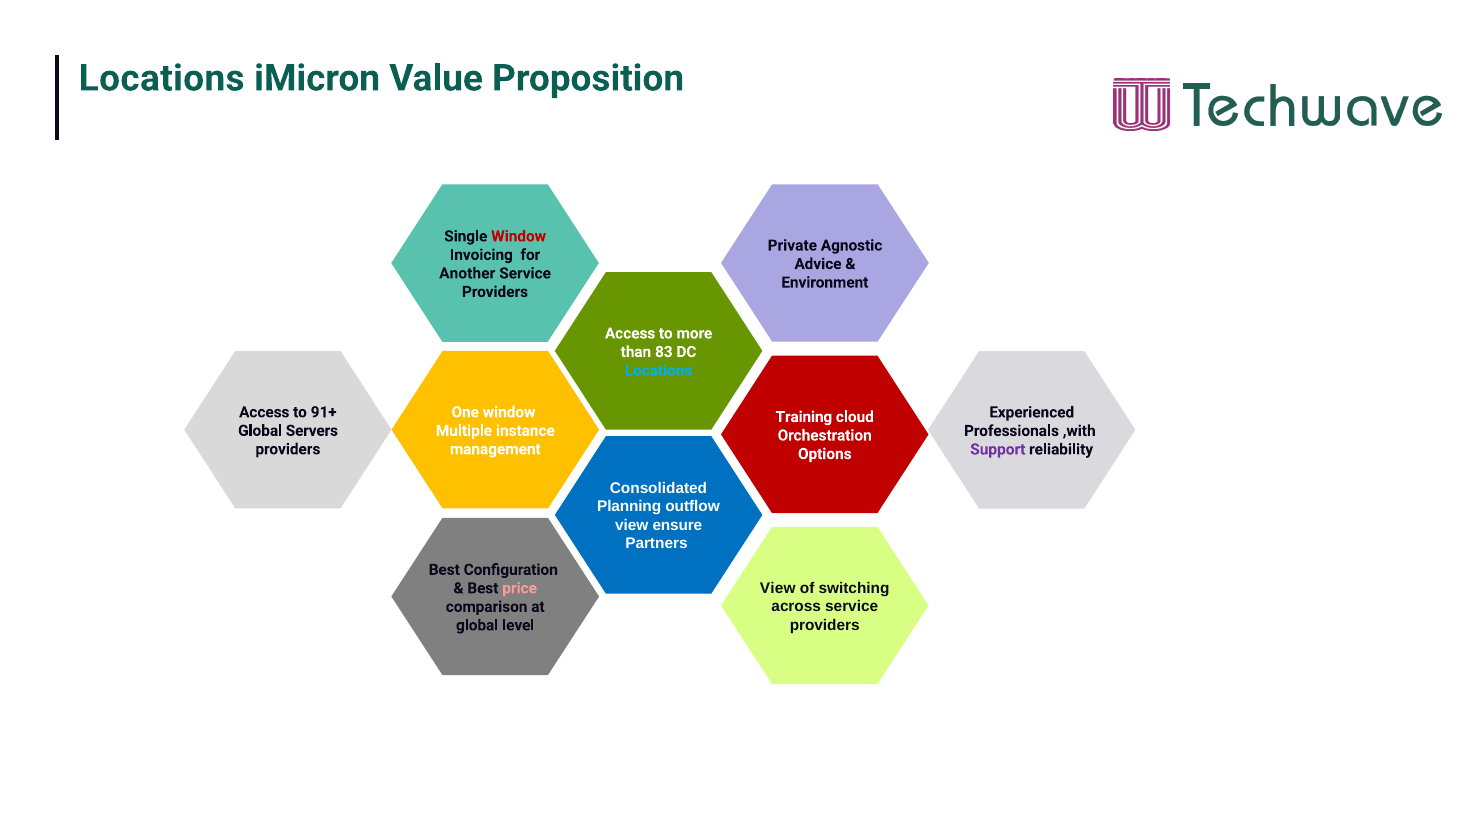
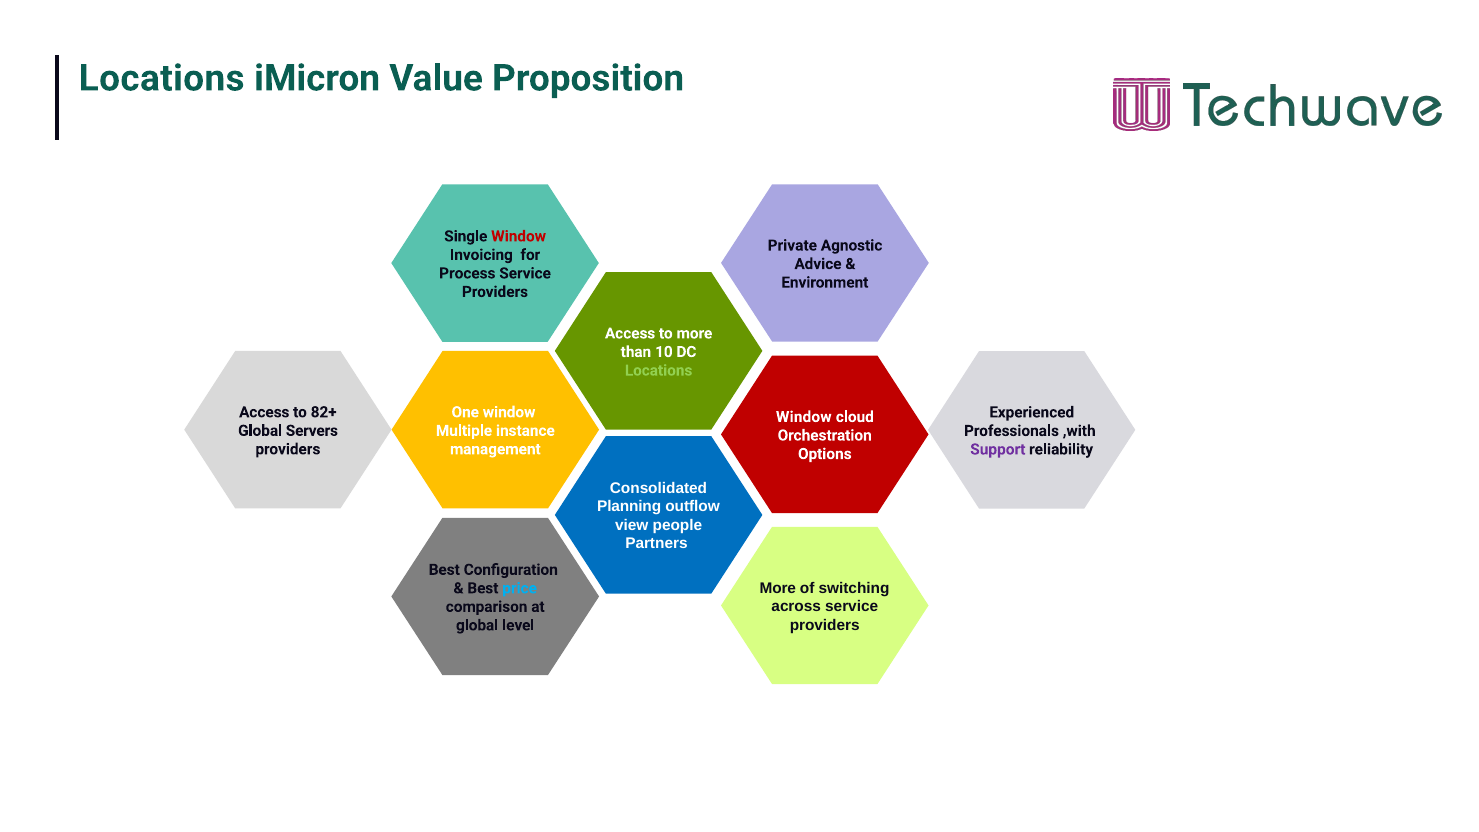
Another: Another -> Process
83: 83 -> 10
Locations at (659, 370) colour: light blue -> light green
91+: 91+ -> 82+
Training at (804, 417): Training -> Window
ensure: ensure -> people
View at (778, 588): View -> More
price colour: pink -> light blue
